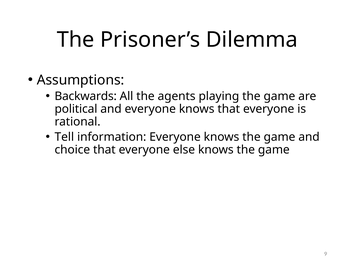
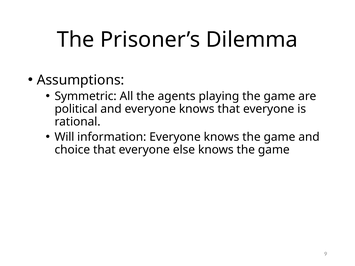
Backwards: Backwards -> Symmetric
Tell: Tell -> Will
